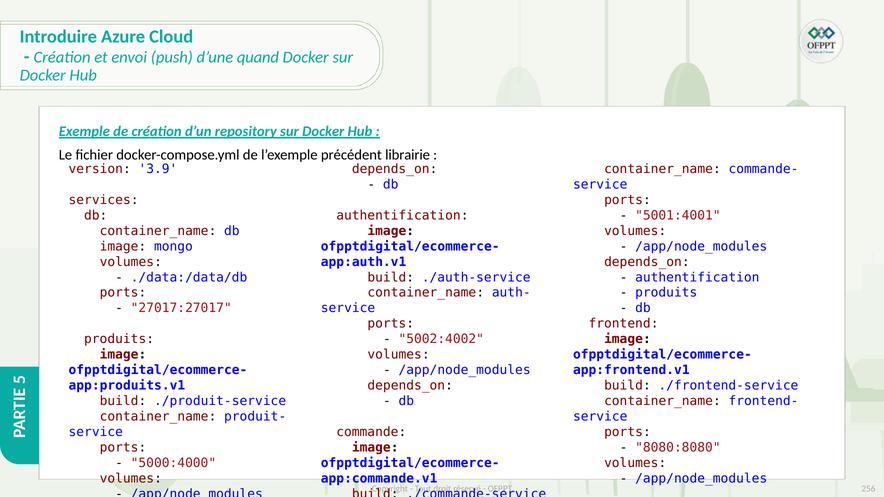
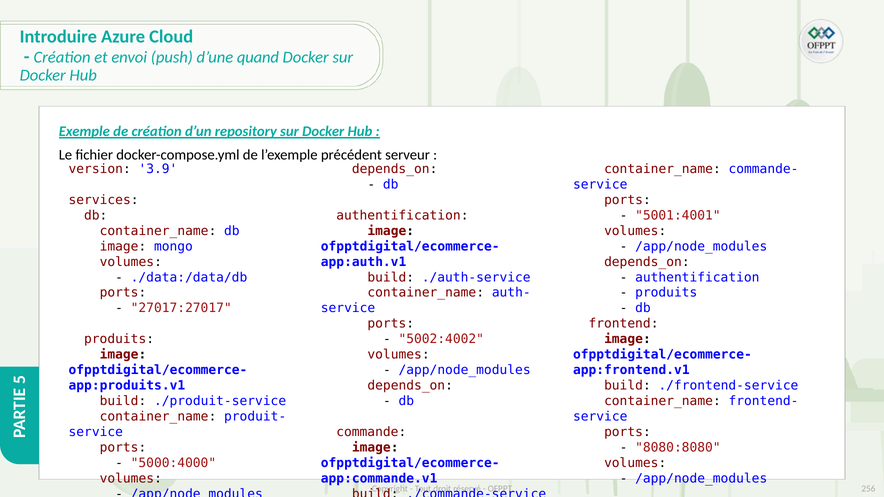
librairie: librairie -> serveur
